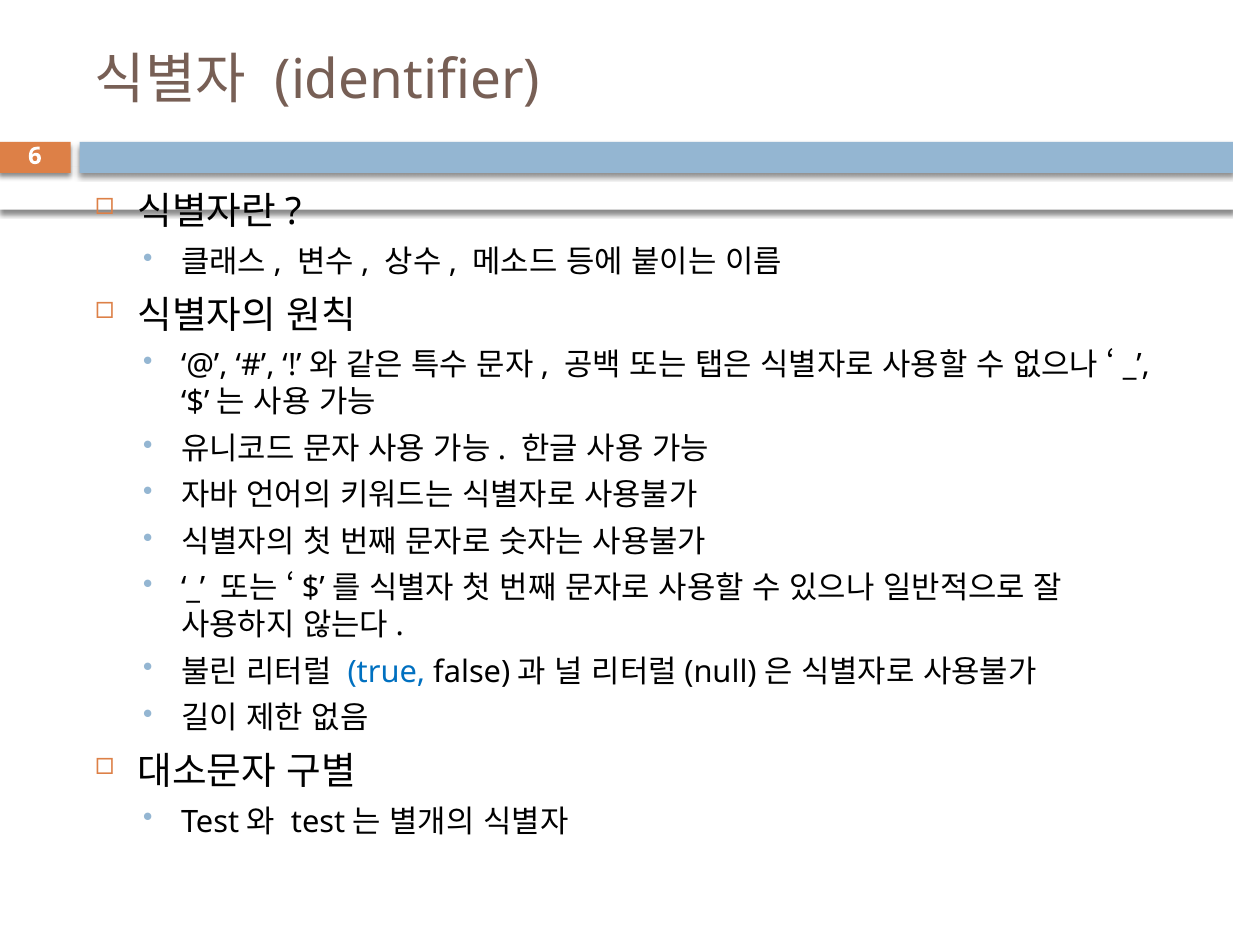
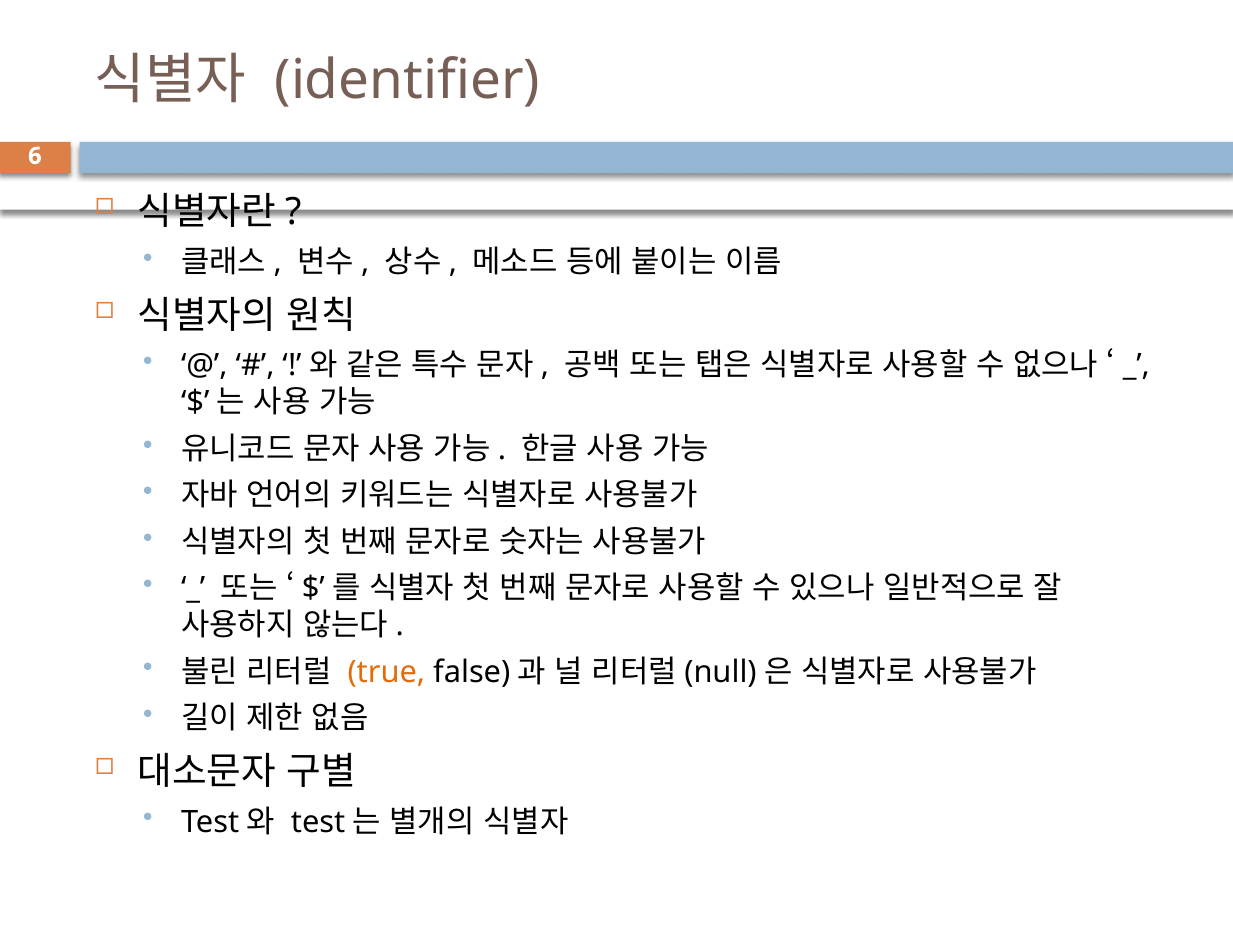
true colour: blue -> orange
